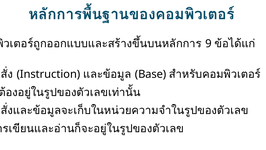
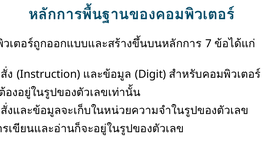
9: 9 -> 7
Base: Base -> Digit
